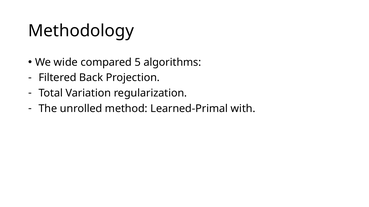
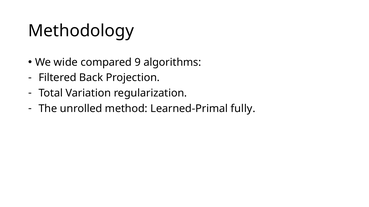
5: 5 -> 9
with: with -> fully
